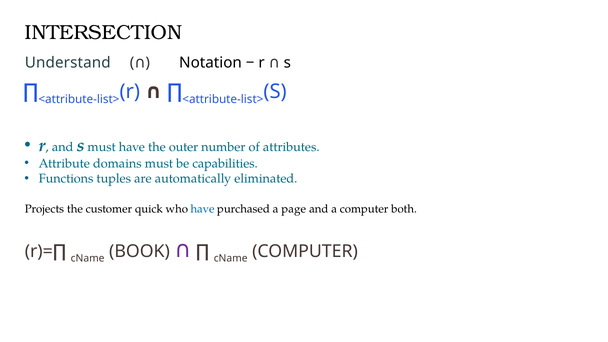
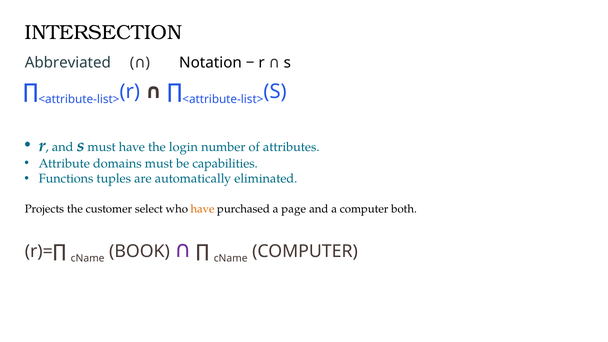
Understand: Understand -> Abbreviated
outer: outer -> login
quick: quick -> select
have at (203, 209) colour: blue -> orange
